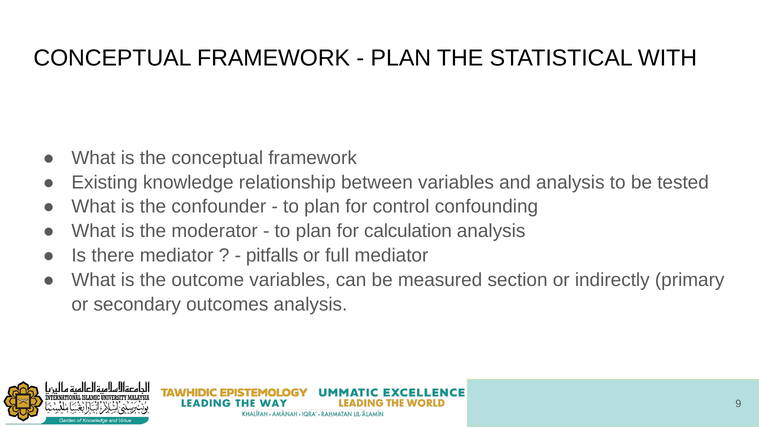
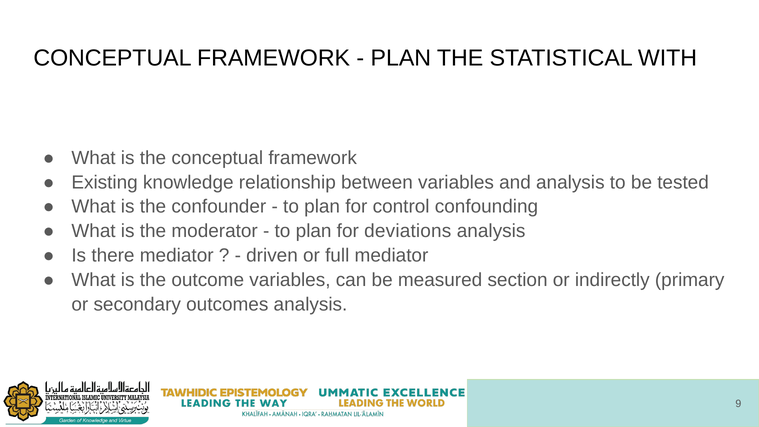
calculation: calculation -> deviations
pitfalls: pitfalls -> driven
